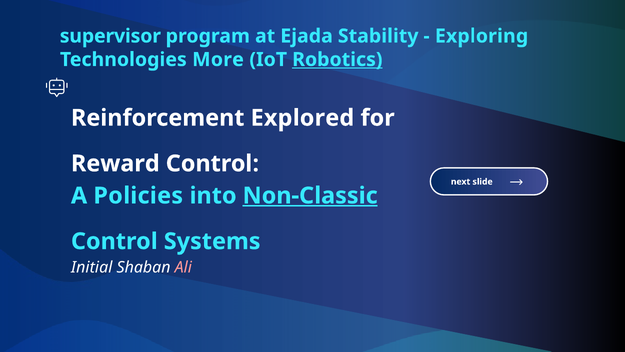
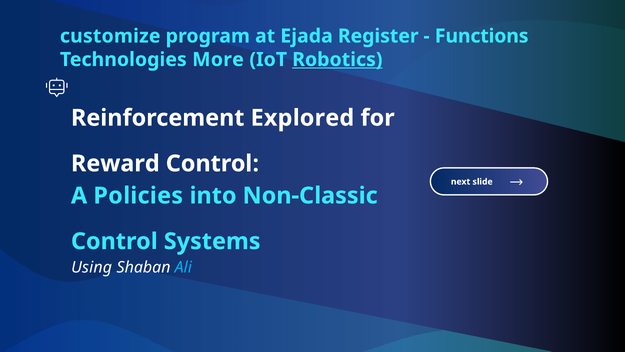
supervisor: supervisor -> customize
Stability: Stability -> Register
Exploring: Exploring -> Functions
Non-Classic underline: present -> none
Initial: Initial -> Using
Ali colour: pink -> light blue
